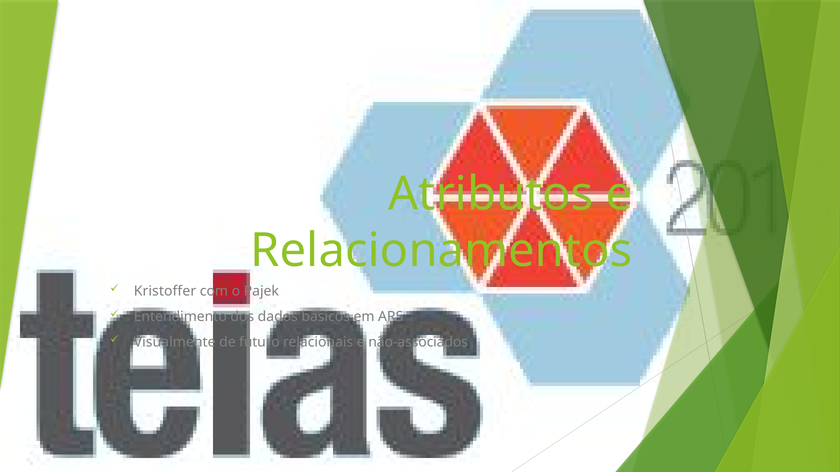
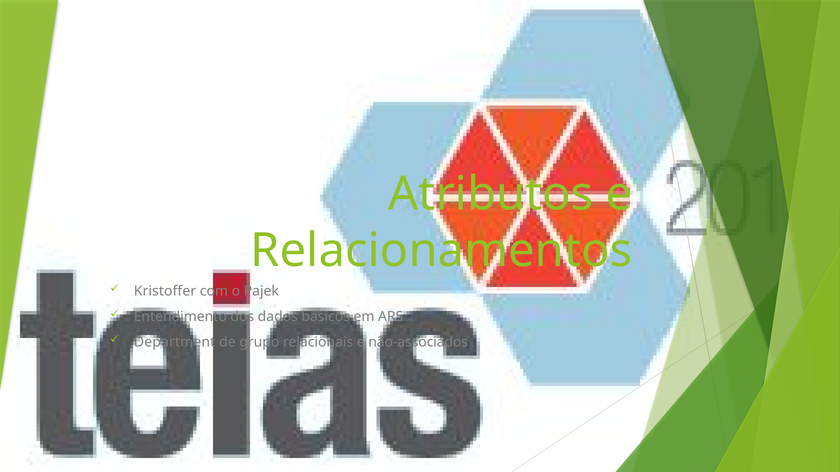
Visualmente: Visualmente -> Department
futuro: futuro -> grupo
